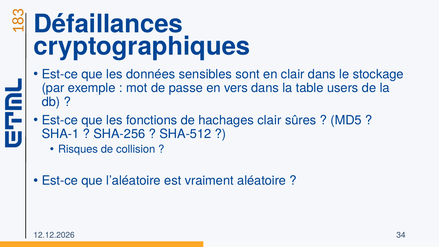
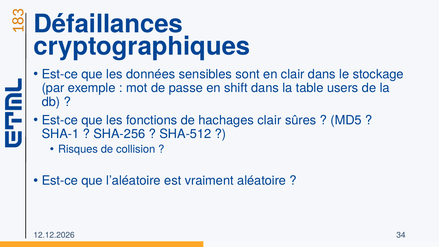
vers: vers -> shift
